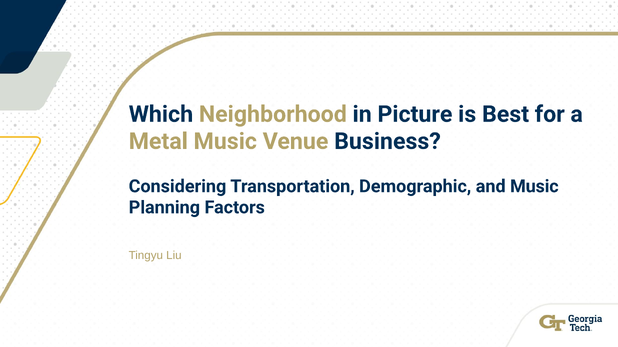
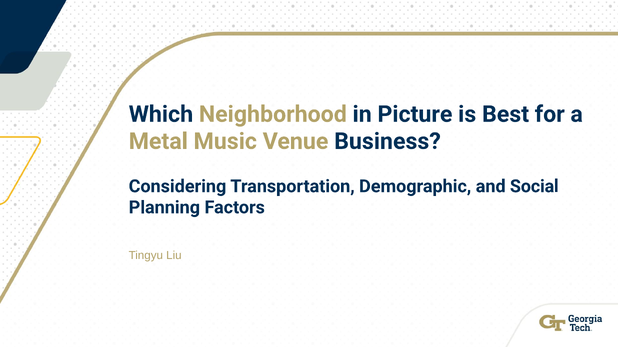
and Music: Music -> Social
